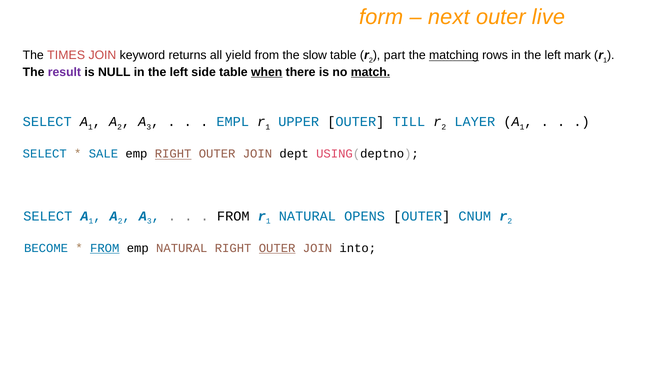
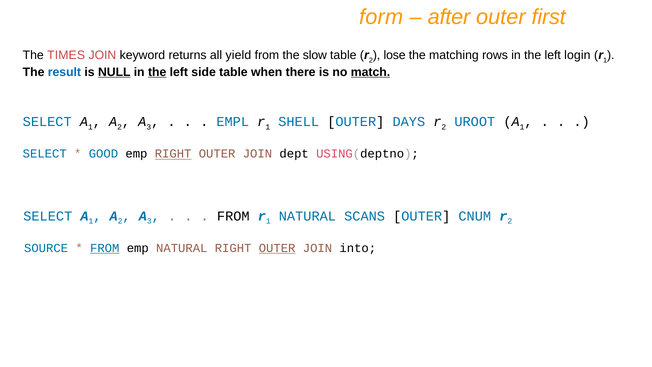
next: next -> after
live: live -> first
part: part -> lose
matching underline: present -> none
mark: mark -> login
result colour: purple -> blue
NULL underline: none -> present
the at (157, 72) underline: none -> present
when underline: present -> none
UPPER: UPPER -> SHELL
TILL: TILL -> DAYS
LAYER: LAYER -> UROOT
SALE: SALE -> GOOD
OPENS: OPENS -> SCANS
BECOME: BECOME -> SOURCE
